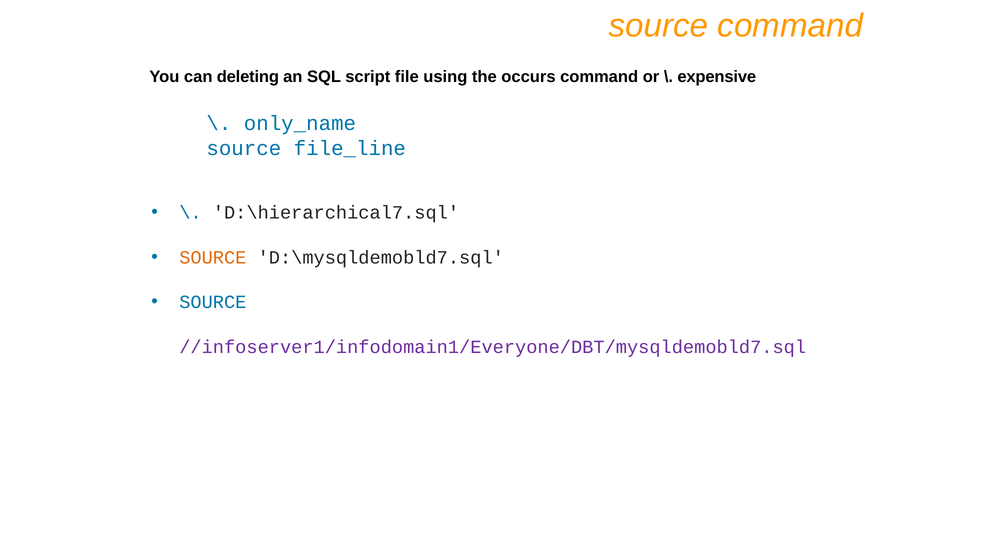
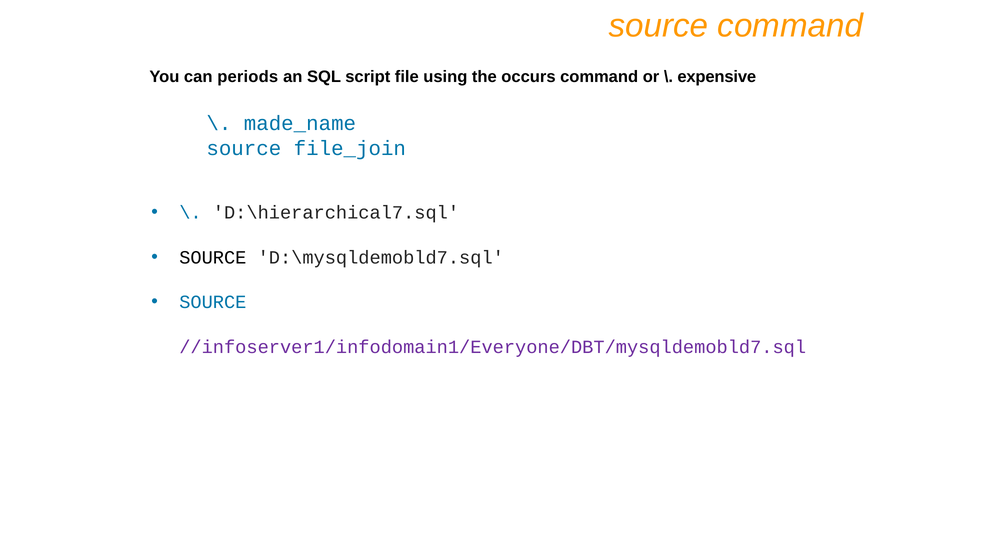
deleting: deleting -> periods
only_name: only_name -> made_name
file_line: file_line -> file_join
SOURCE at (213, 257) colour: orange -> black
